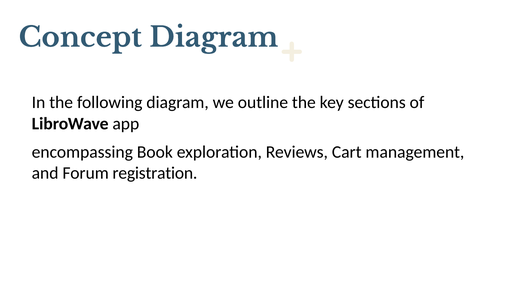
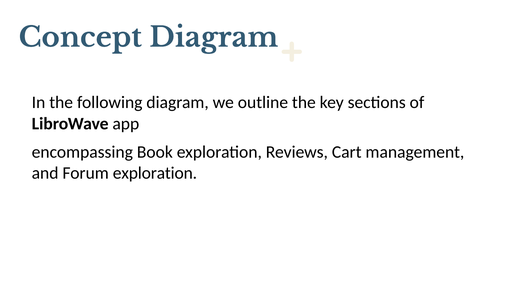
Forum registration: registration -> exploration
